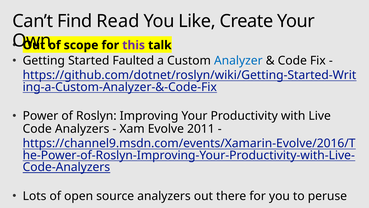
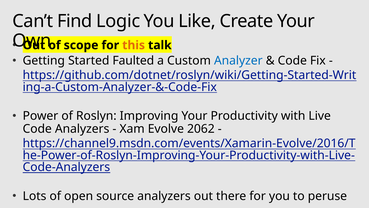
Read: Read -> Logic
this colour: purple -> orange
2011: 2011 -> 2062
